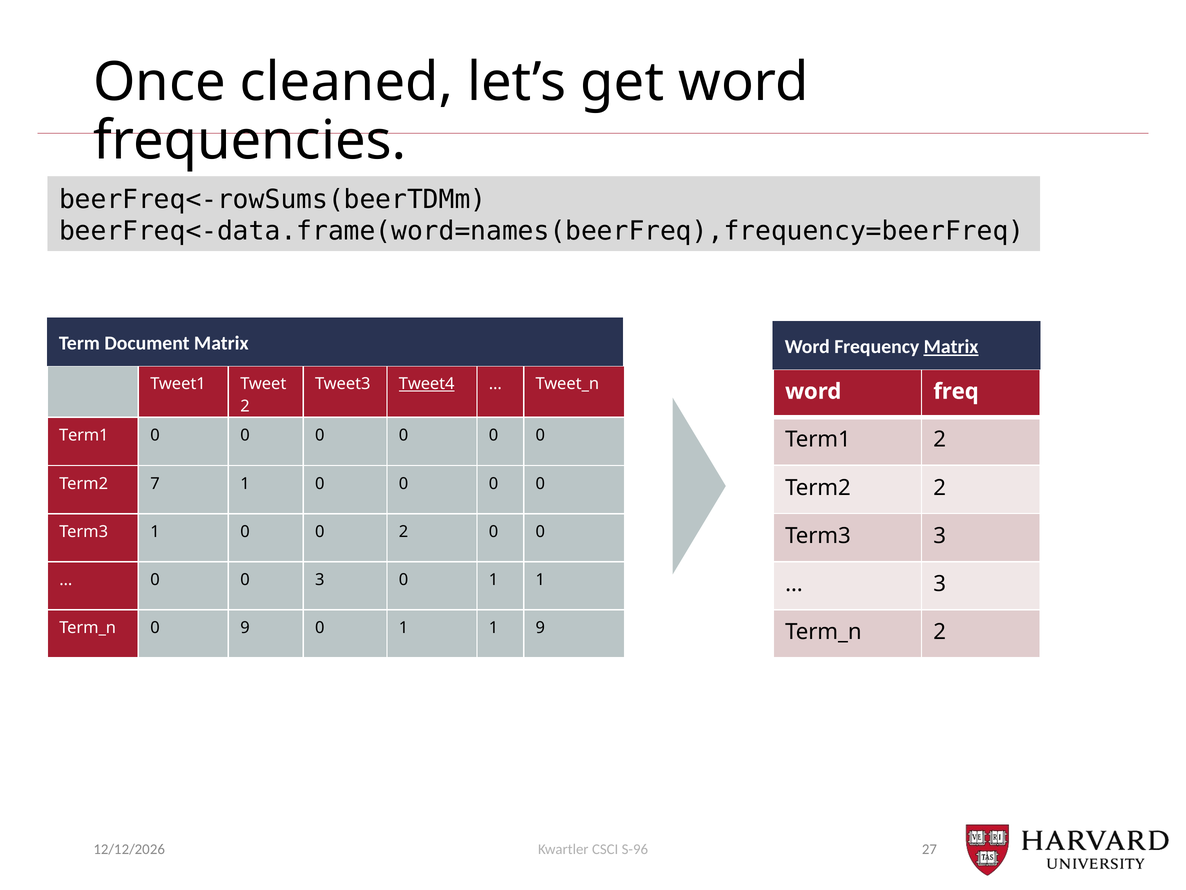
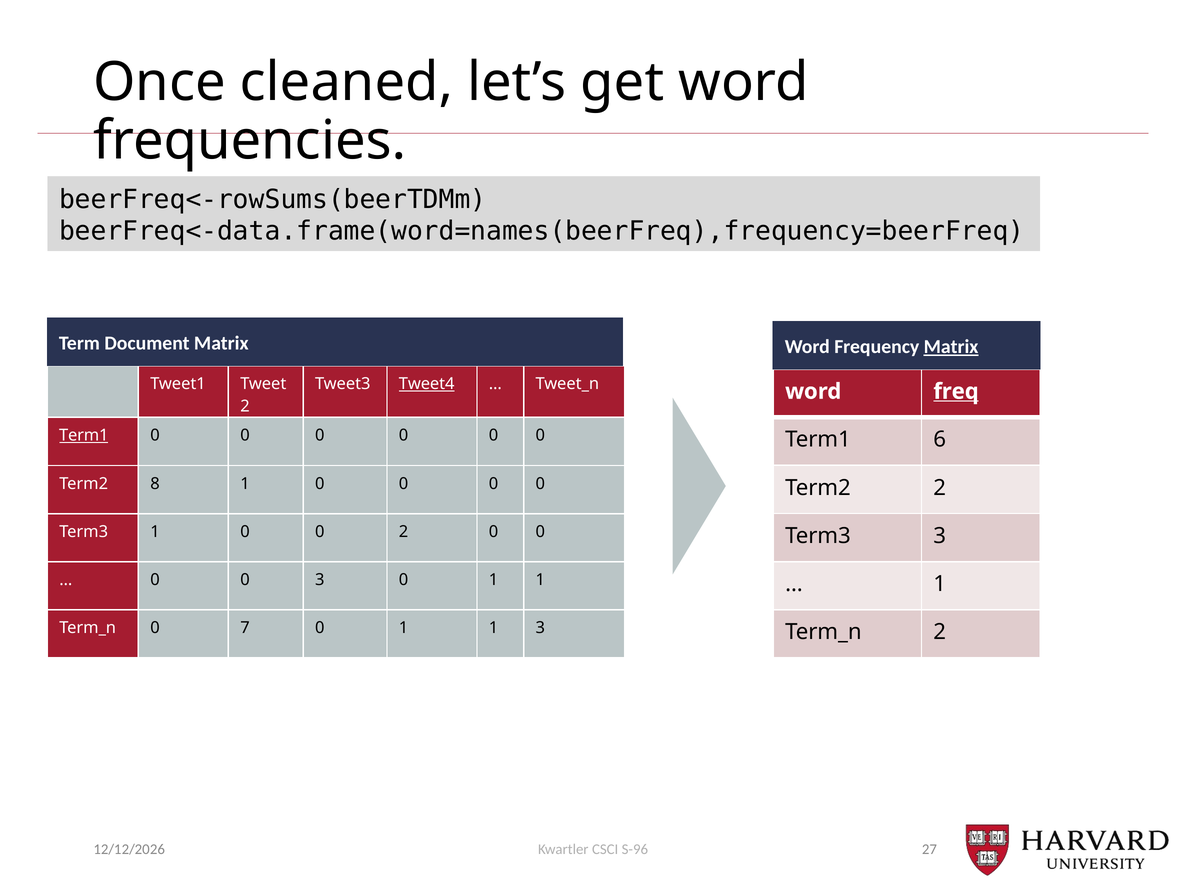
freq underline: none -> present
Term1 at (84, 435) underline: none -> present
Term1 2: 2 -> 6
7: 7 -> 8
3 at (940, 584): 3 -> 1
0 9: 9 -> 7
1 9: 9 -> 3
